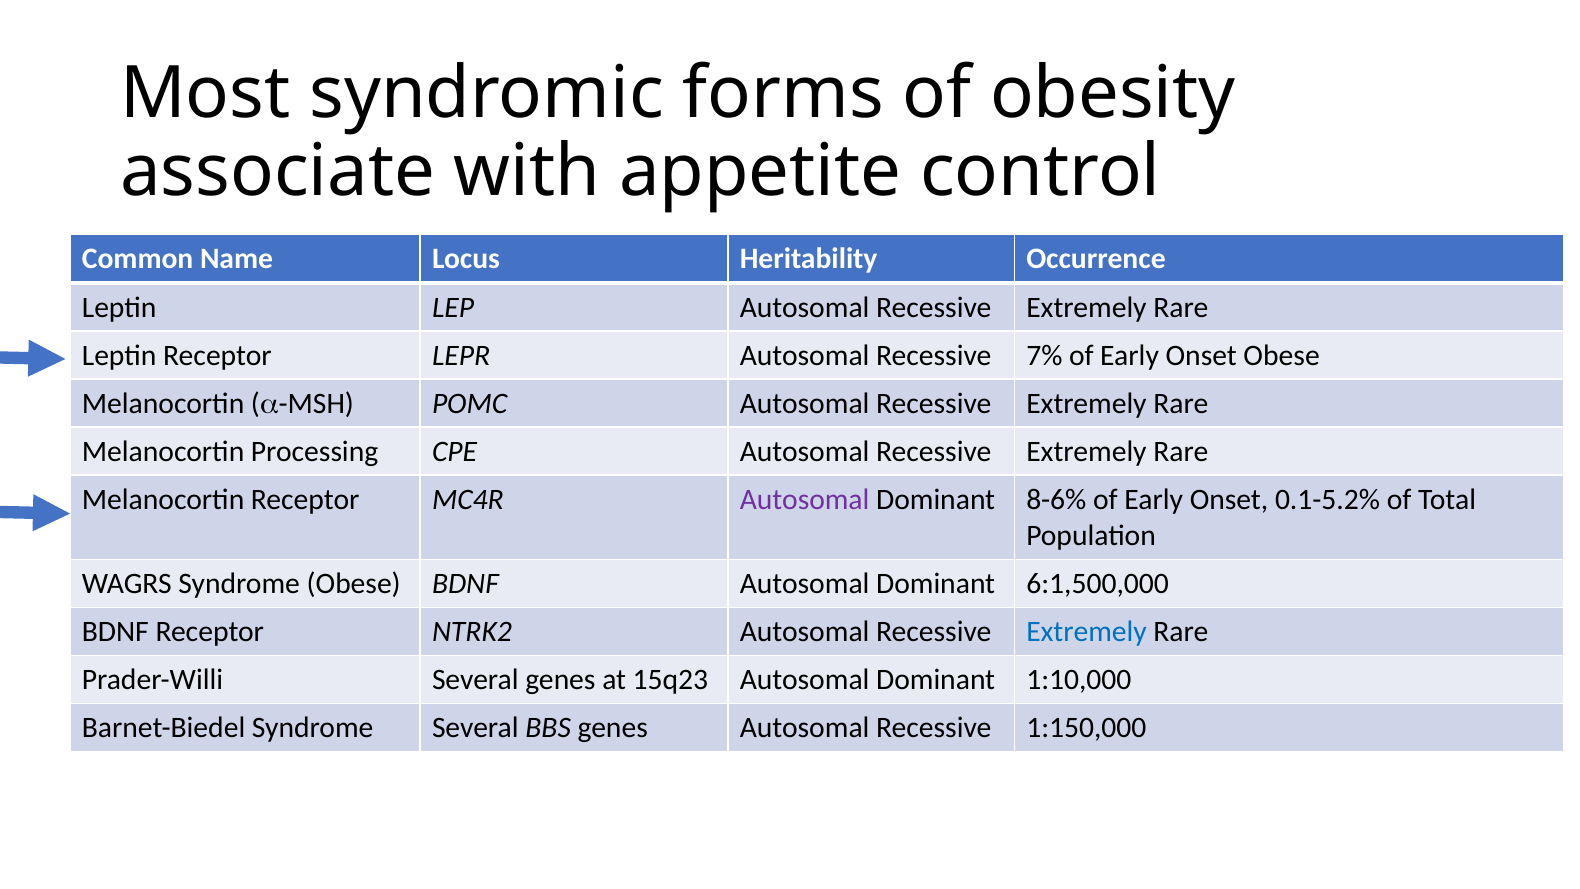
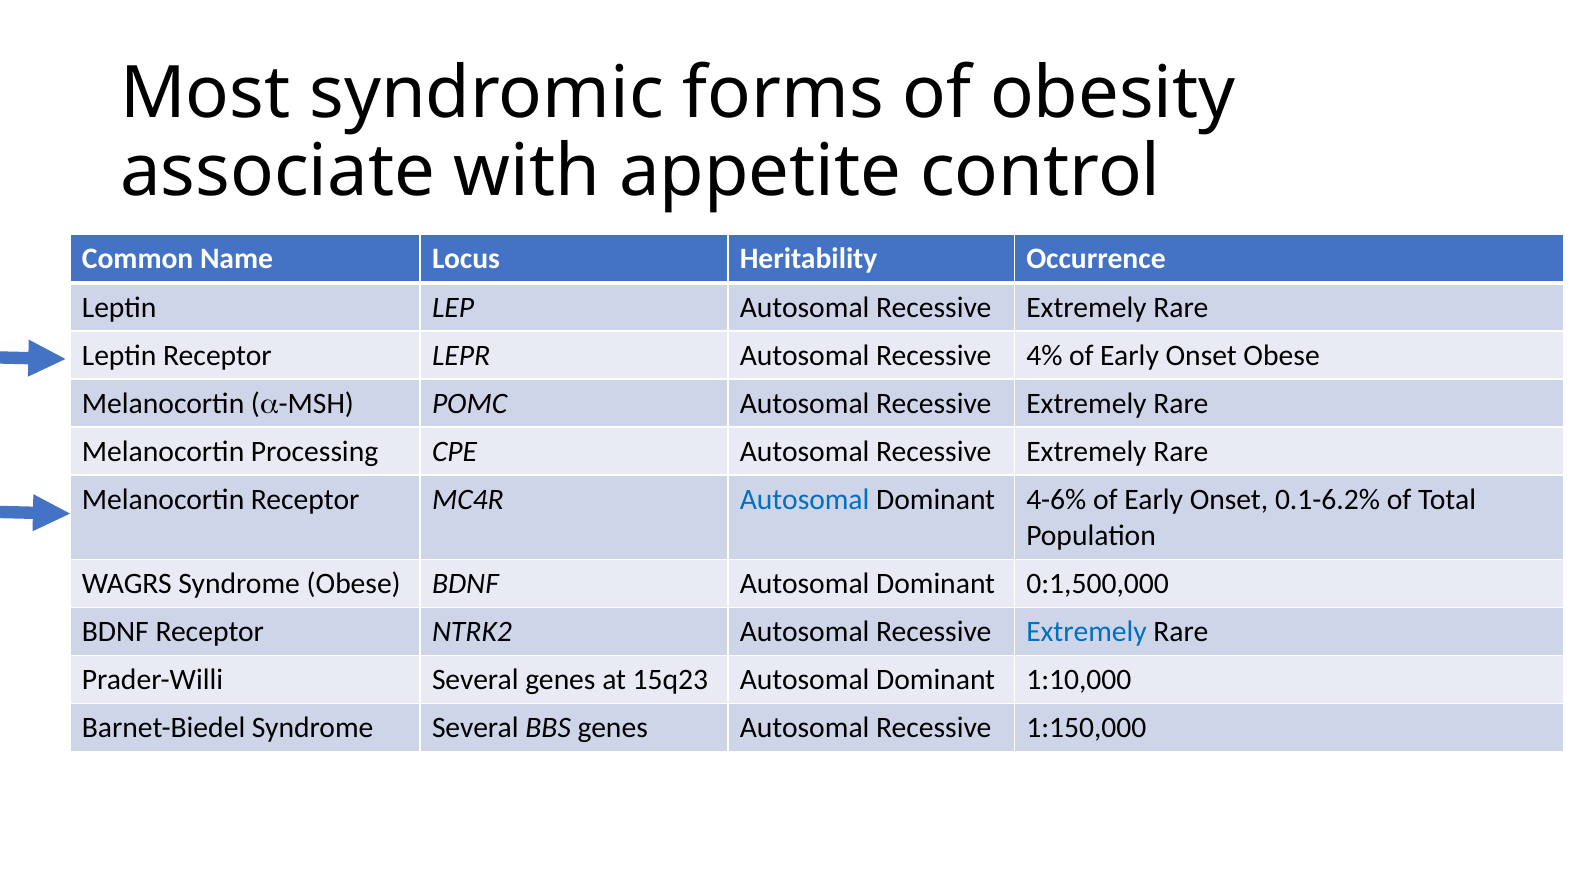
7%: 7% -> 4%
Autosomal at (805, 499) colour: purple -> blue
8-6%: 8-6% -> 4-6%
0.1-5.2%: 0.1-5.2% -> 0.1-6.2%
6:1,500,000: 6:1,500,000 -> 0:1,500,000
